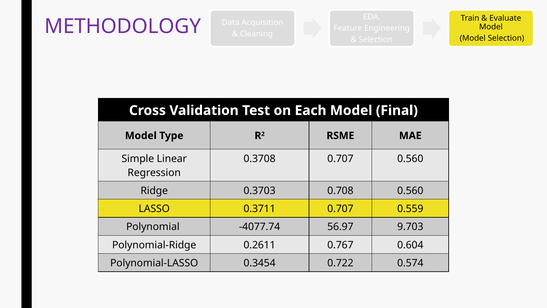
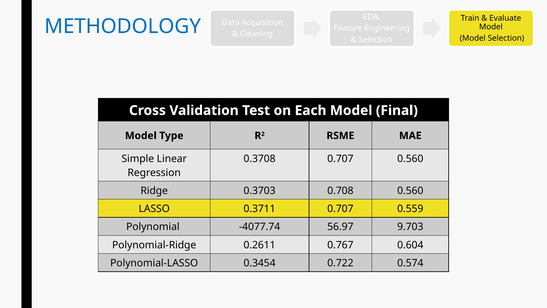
METHODOLOGY colour: purple -> blue
